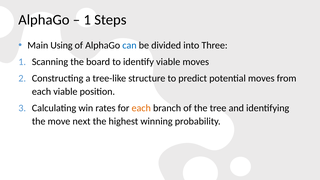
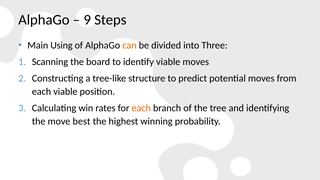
1 at (87, 20): 1 -> 9
can colour: blue -> orange
next: next -> best
